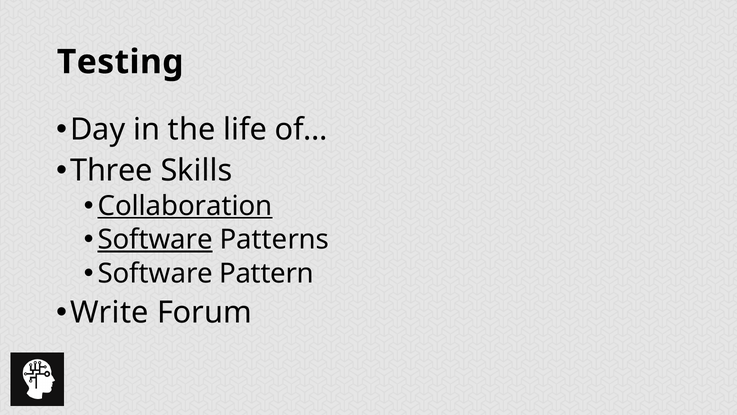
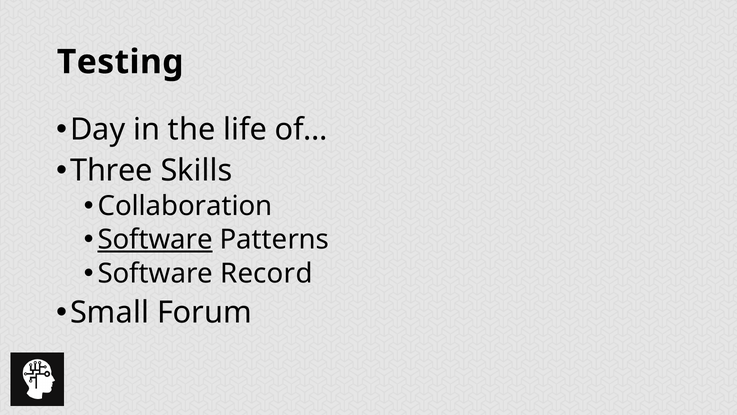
Collaboration underline: present -> none
Pattern: Pattern -> Record
Write: Write -> Small
